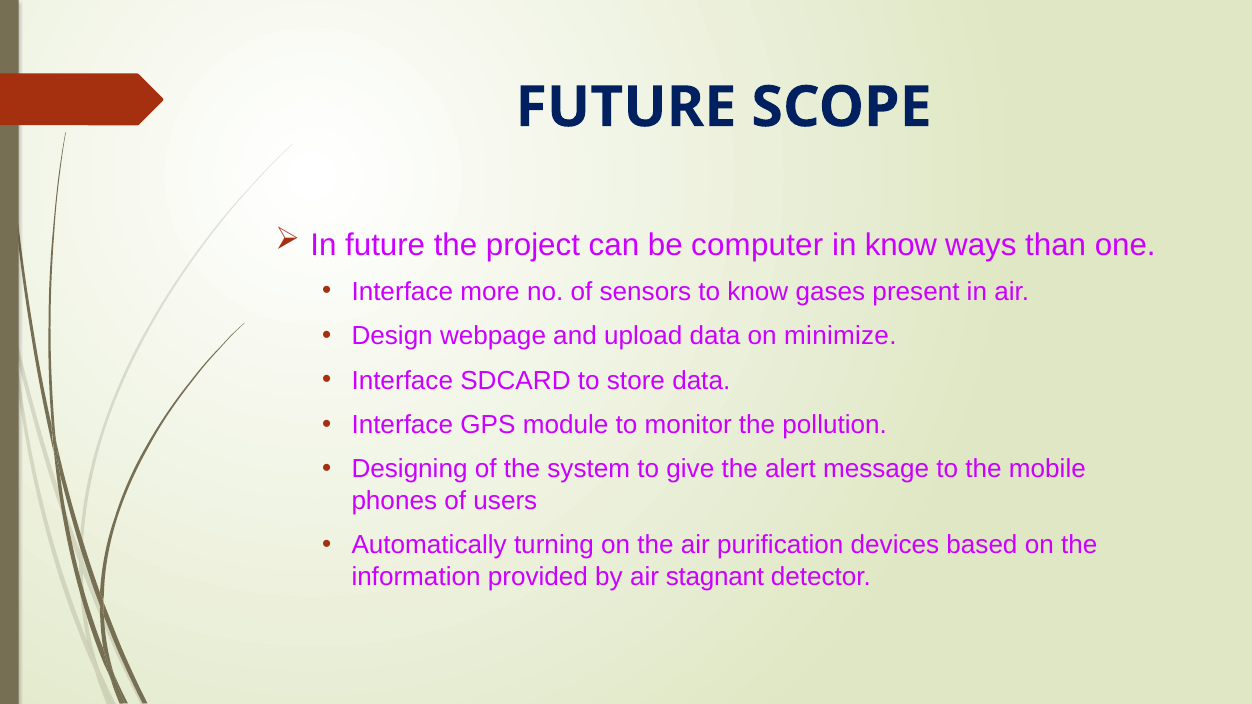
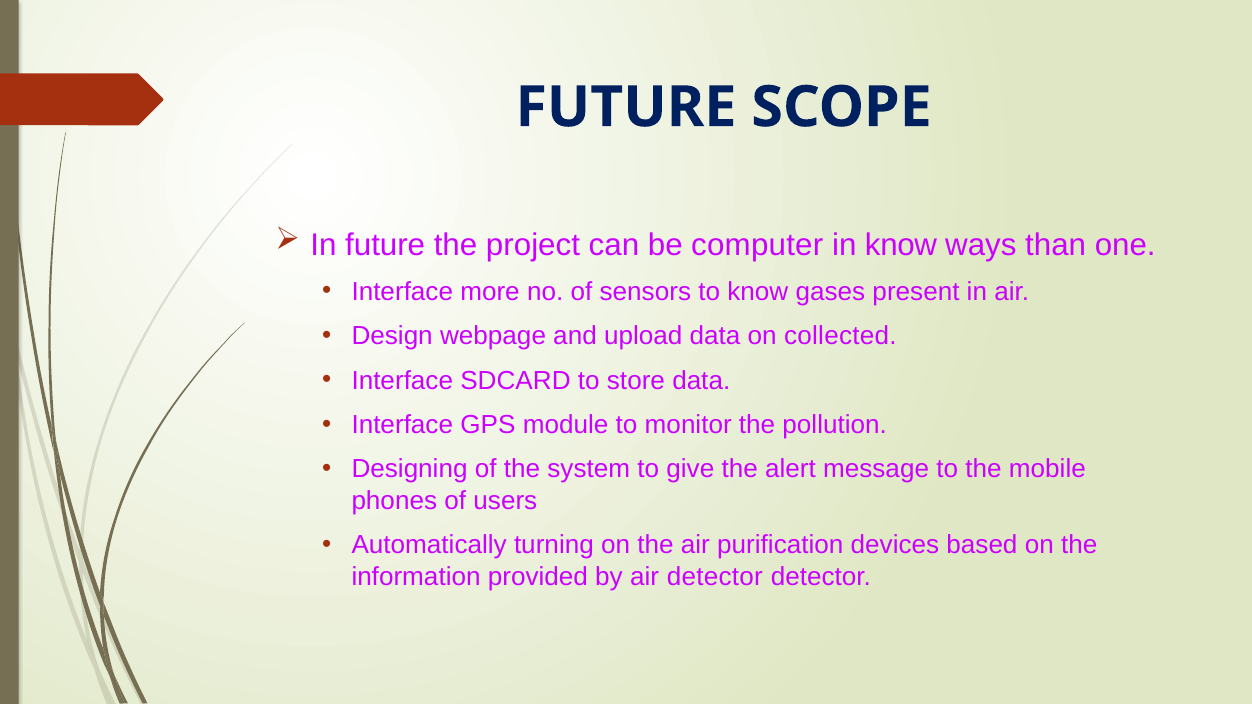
minimize: minimize -> collected
air stagnant: stagnant -> detector
